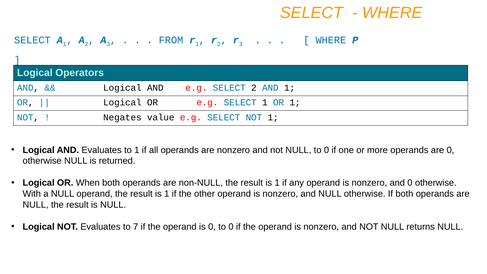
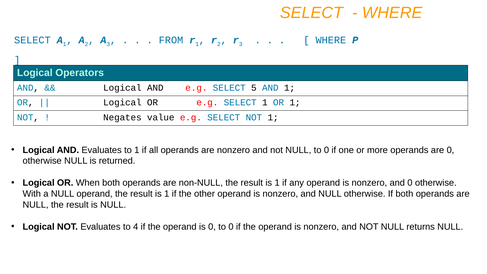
SELECT 2: 2 -> 5
7: 7 -> 4
